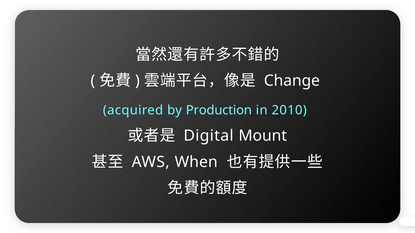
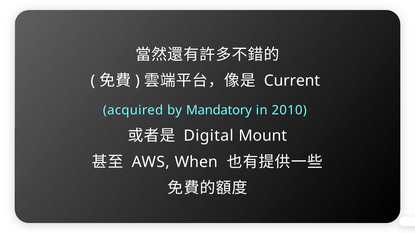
Change: Change -> Current
Production: Production -> Mandatory
